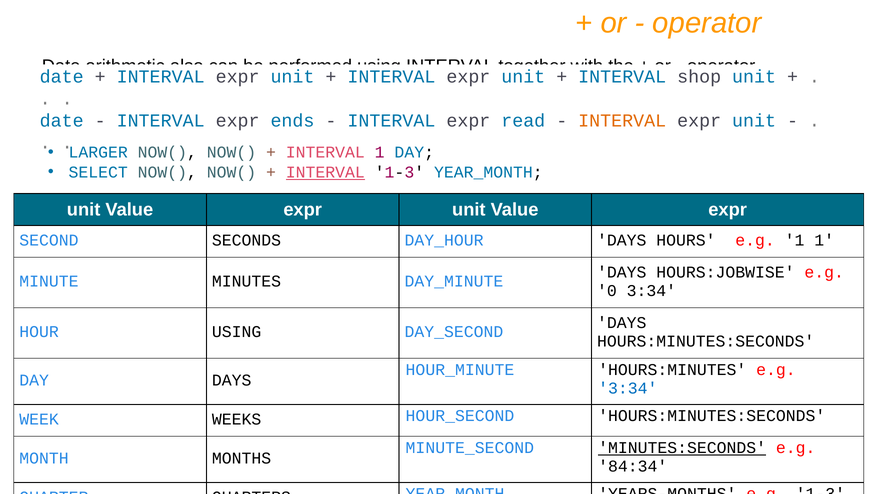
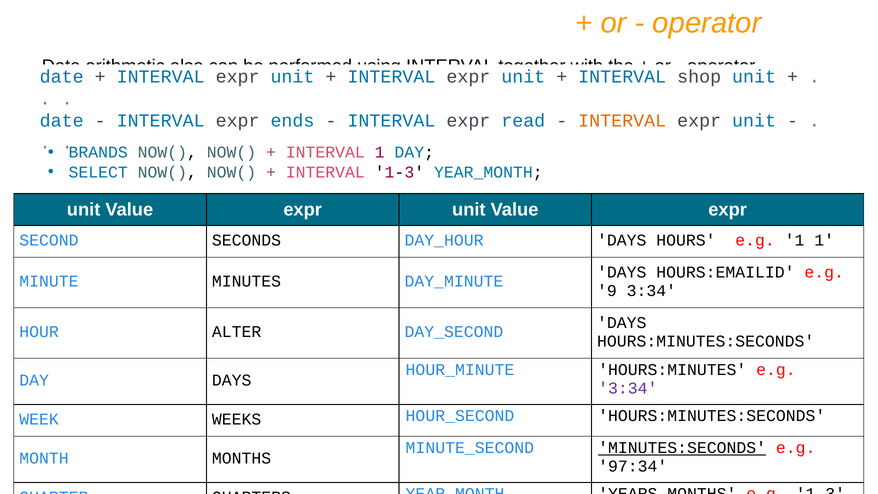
LARGER: LARGER -> BRANDS
INTERVAL at (325, 172) underline: present -> none
HOURS:JOBWISE: HOURS:JOBWISE -> HOURS:EMAILID
0: 0 -> 9
HOUR USING: USING -> ALTER
3:34 at (628, 388) colour: blue -> purple
84:34: 84:34 -> 97:34
